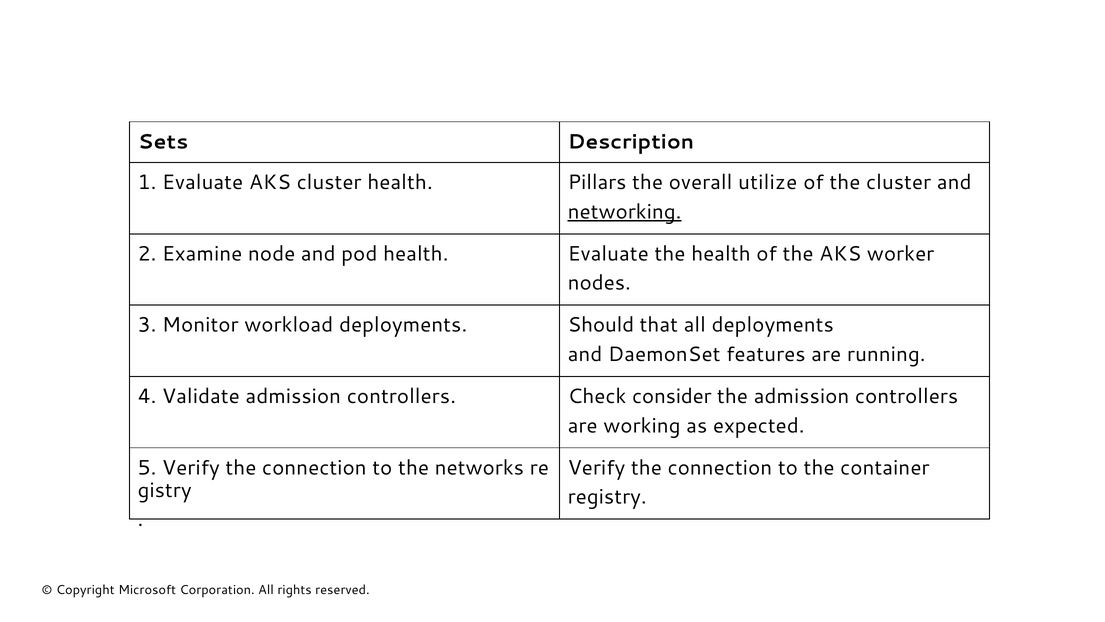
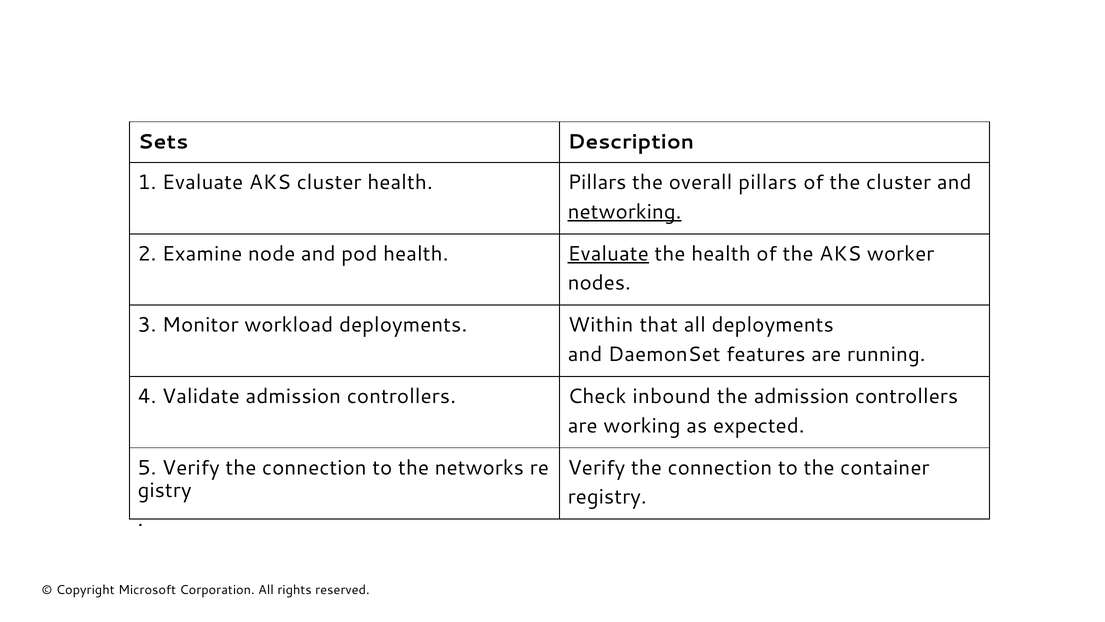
overall utilize: utilize -> pillars
Evaluate at (608, 254) underline: none -> present
Should: Should -> Within
consider: consider -> inbound
